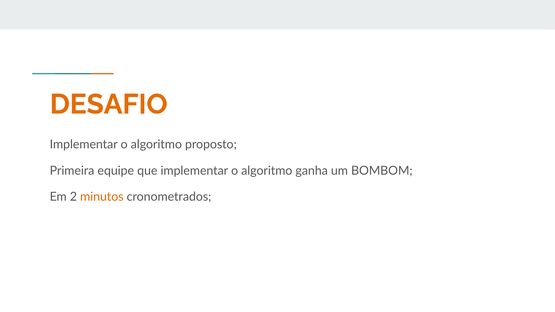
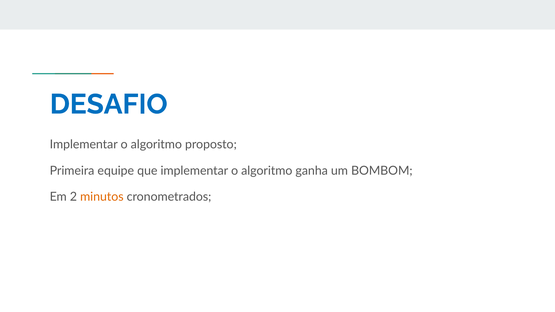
DESAFIO colour: orange -> blue
